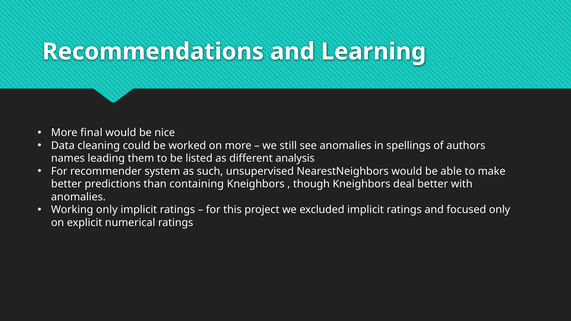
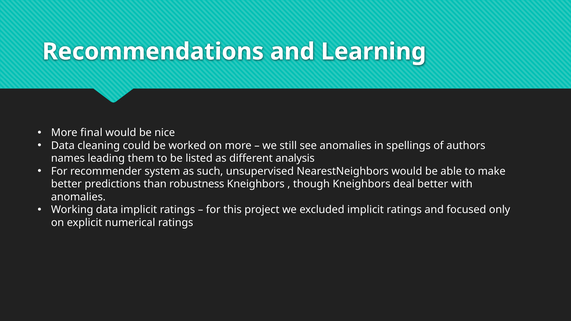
containing: containing -> robustness
Working only: only -> data
